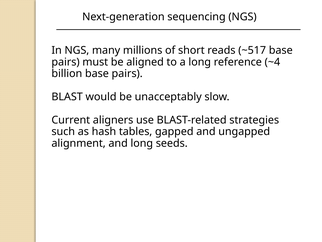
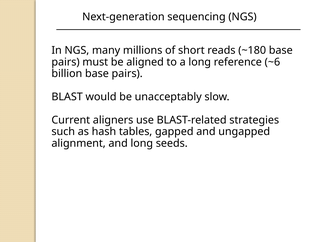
~517: ~517 -> ~180
~4: ~4 -> ~6
